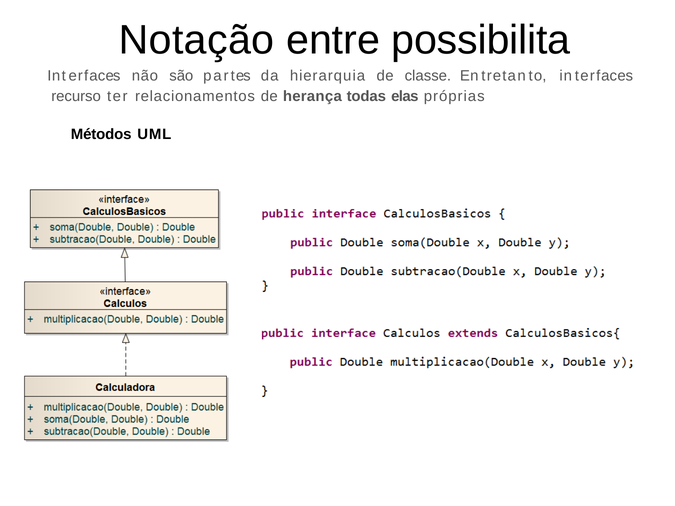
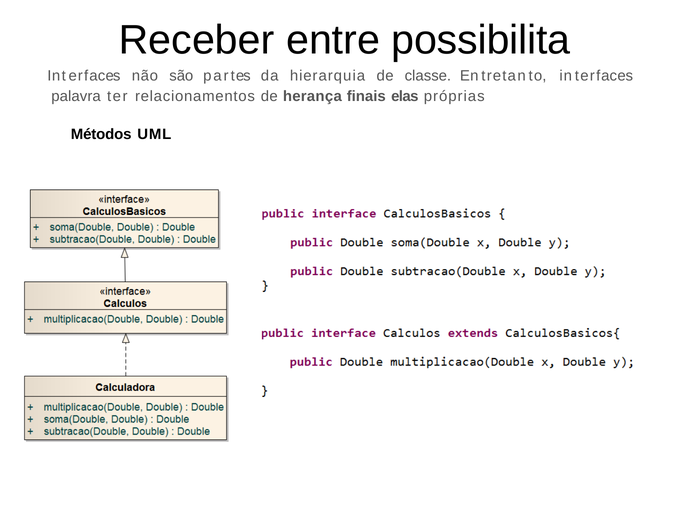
Notação: Notação -> Receber
recurso: recurso -> palavra
todas: todas -> finais
